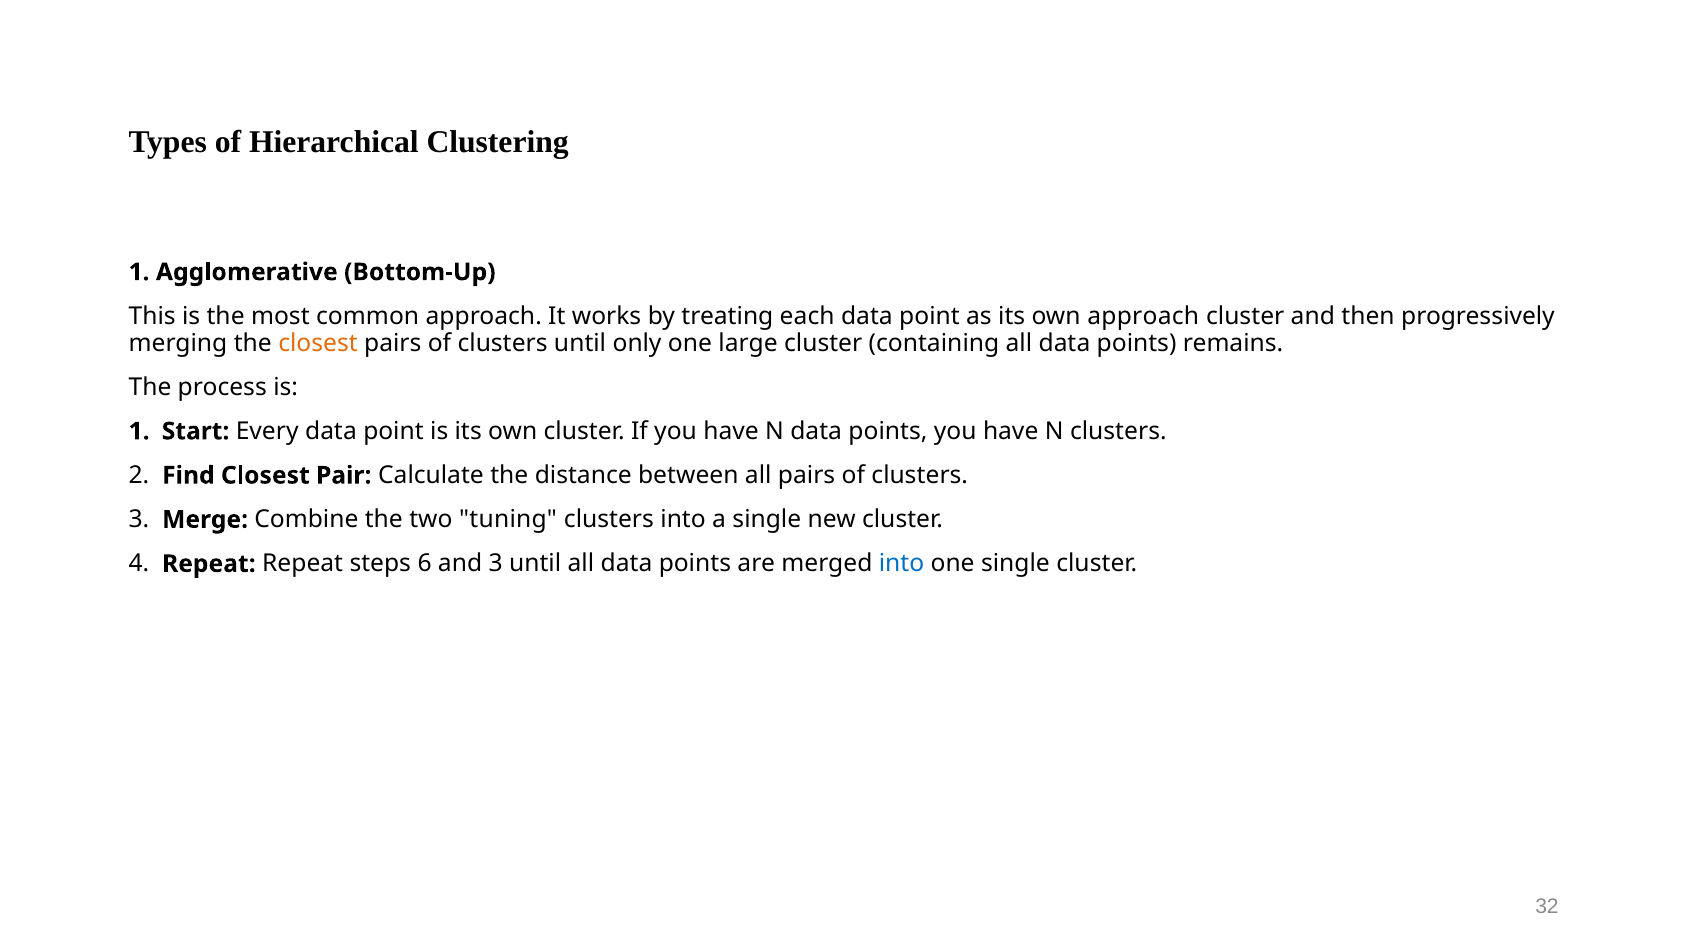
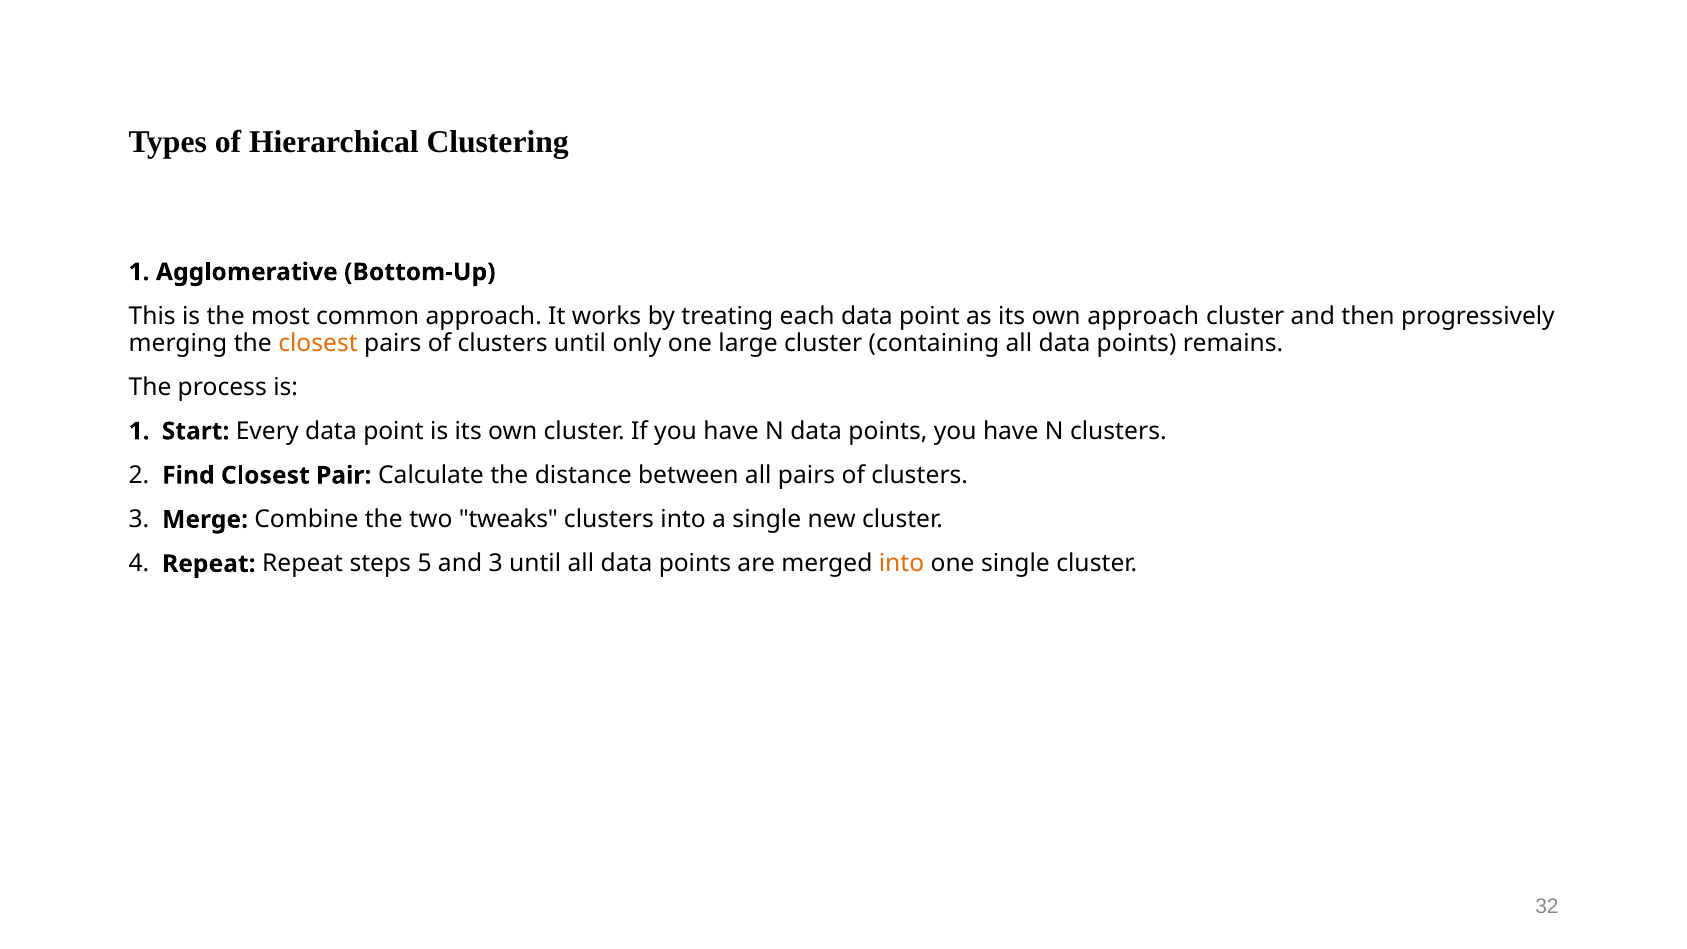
tuning: tuning -> tweaks
6: 6 -> 5
into at (901, 564) colour: blue -> orange
